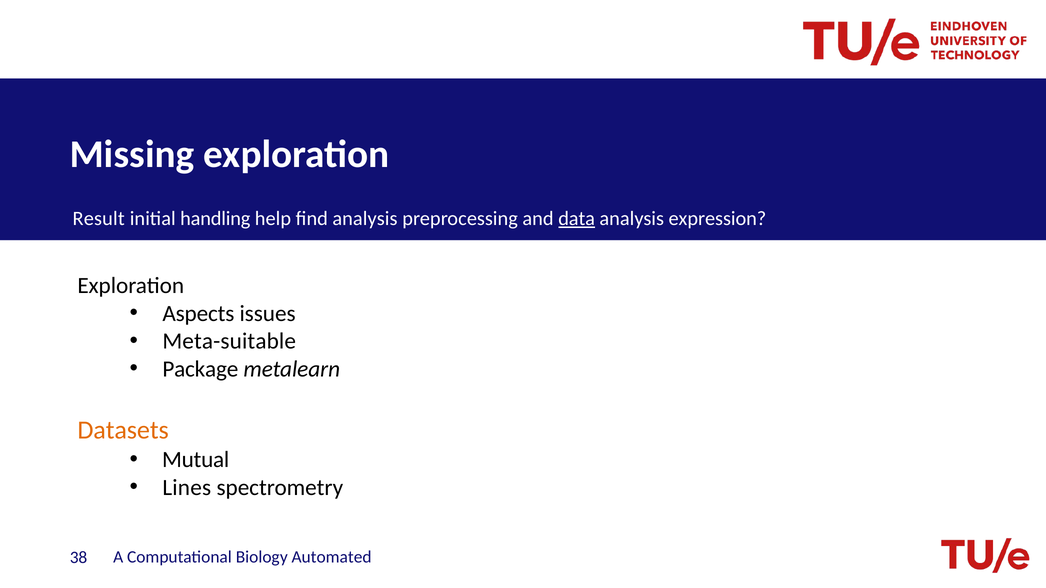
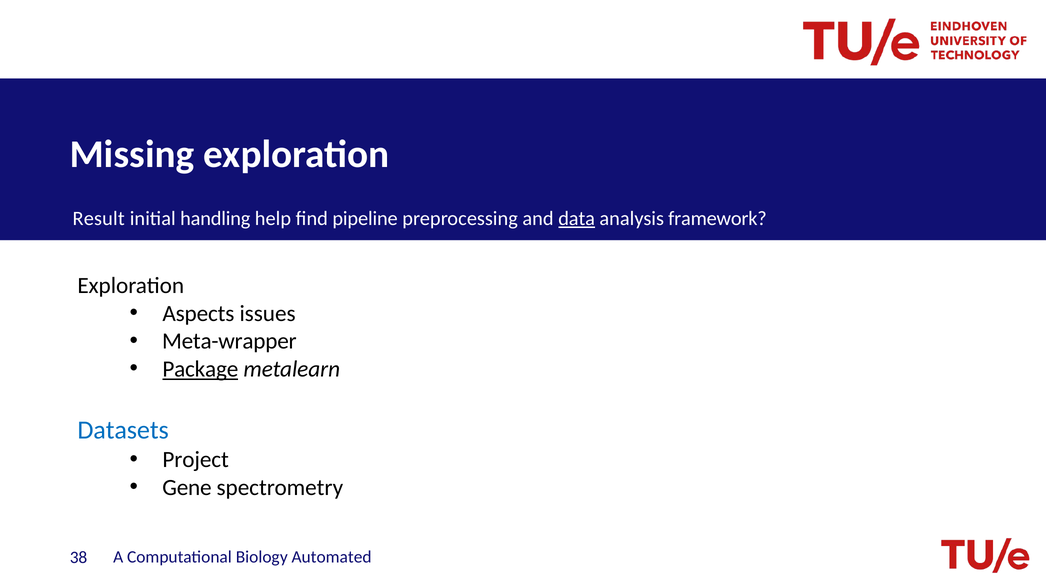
find analysis: analysis -> pipeline
expression: expression -> framework
Meta-suitable: Meta-suitable -> Meta-wrapper
Package underline: none -> present
Datasets colour: orange -> blue
Mutual: Mutual -> Project
Lines: Lines -> Gene
